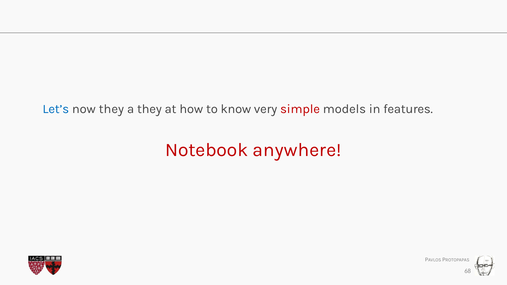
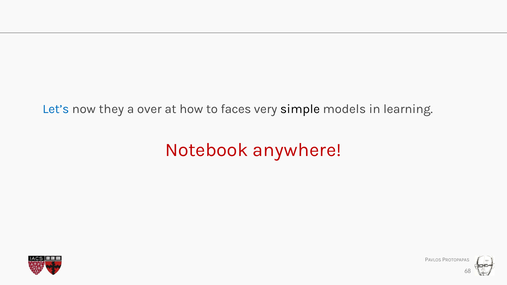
a they: they -> over
know: know -> faces
simple colour: red -> black
features: features -> learning
